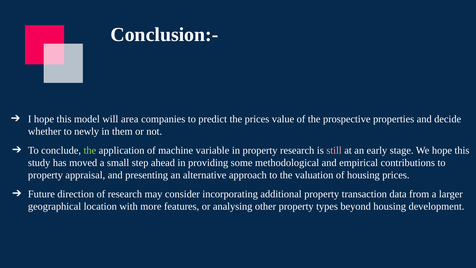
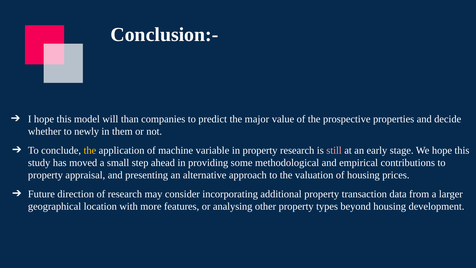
area: area -> than
the prices: prices -> major
the at (90, 150) colour: light green -> yellow
